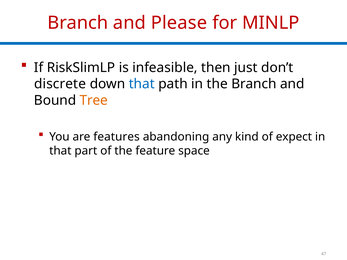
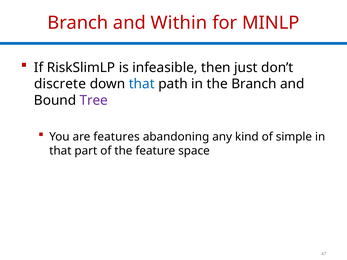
Please: Please -> Within
Tree colour: orange -> purple
expect: expect -> simple
